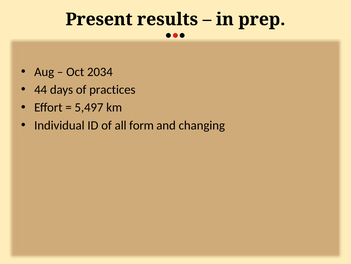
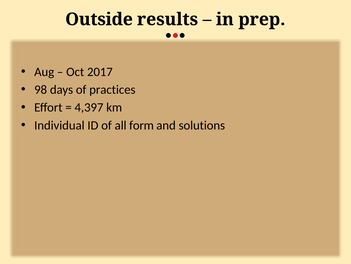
Present: Present -> Outside
2034: 2034 -> 2017
44: 44 -> 98
5,497: 5,497 -> 4,397
changing: changing -> solutions
